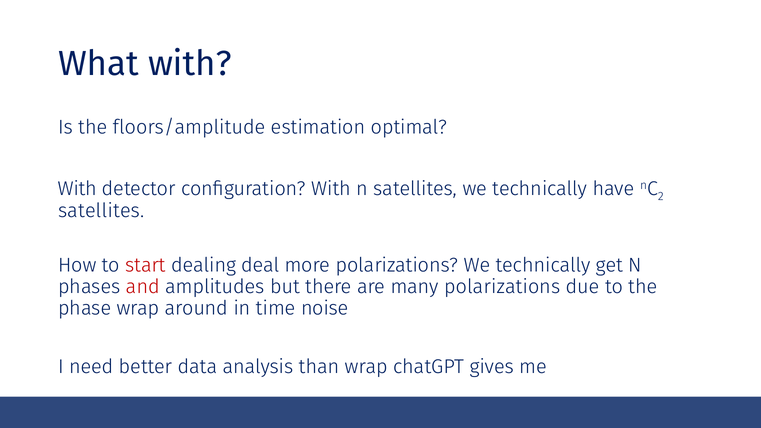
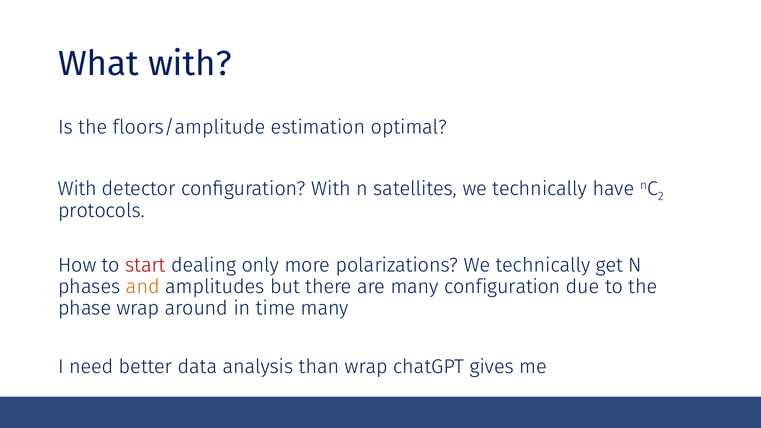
satellites at (101, 211): satellites -> protocols
deal: deal -> only
and colour: red -> orange
many polarizations: polarizations -> configuration
time noise: noise -> many
